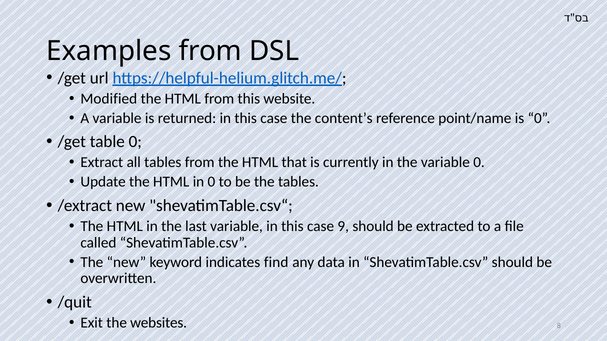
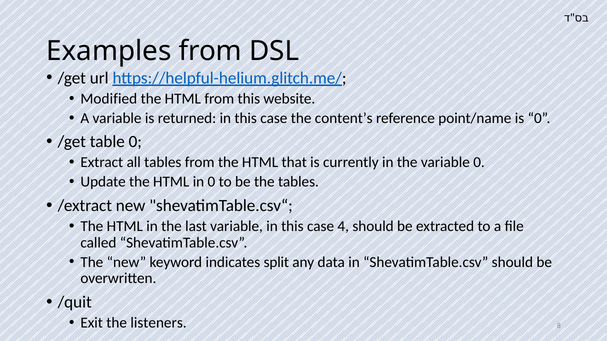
9: 9 -> 4
find: find -> split
websites: websites -> listeners
